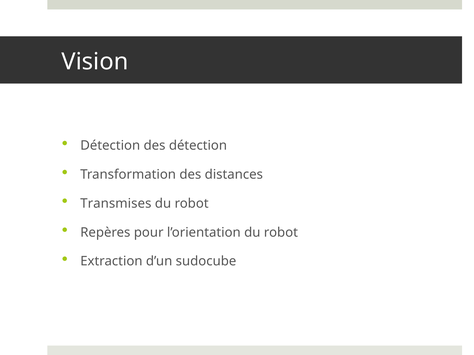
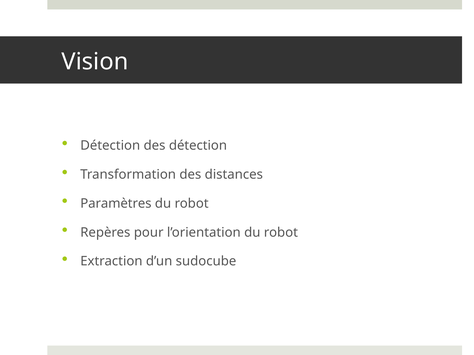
Transmises: Transmises -> Paramètres
